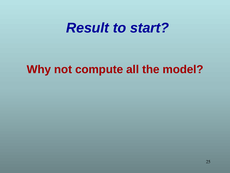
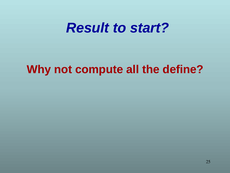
model: model -> define
